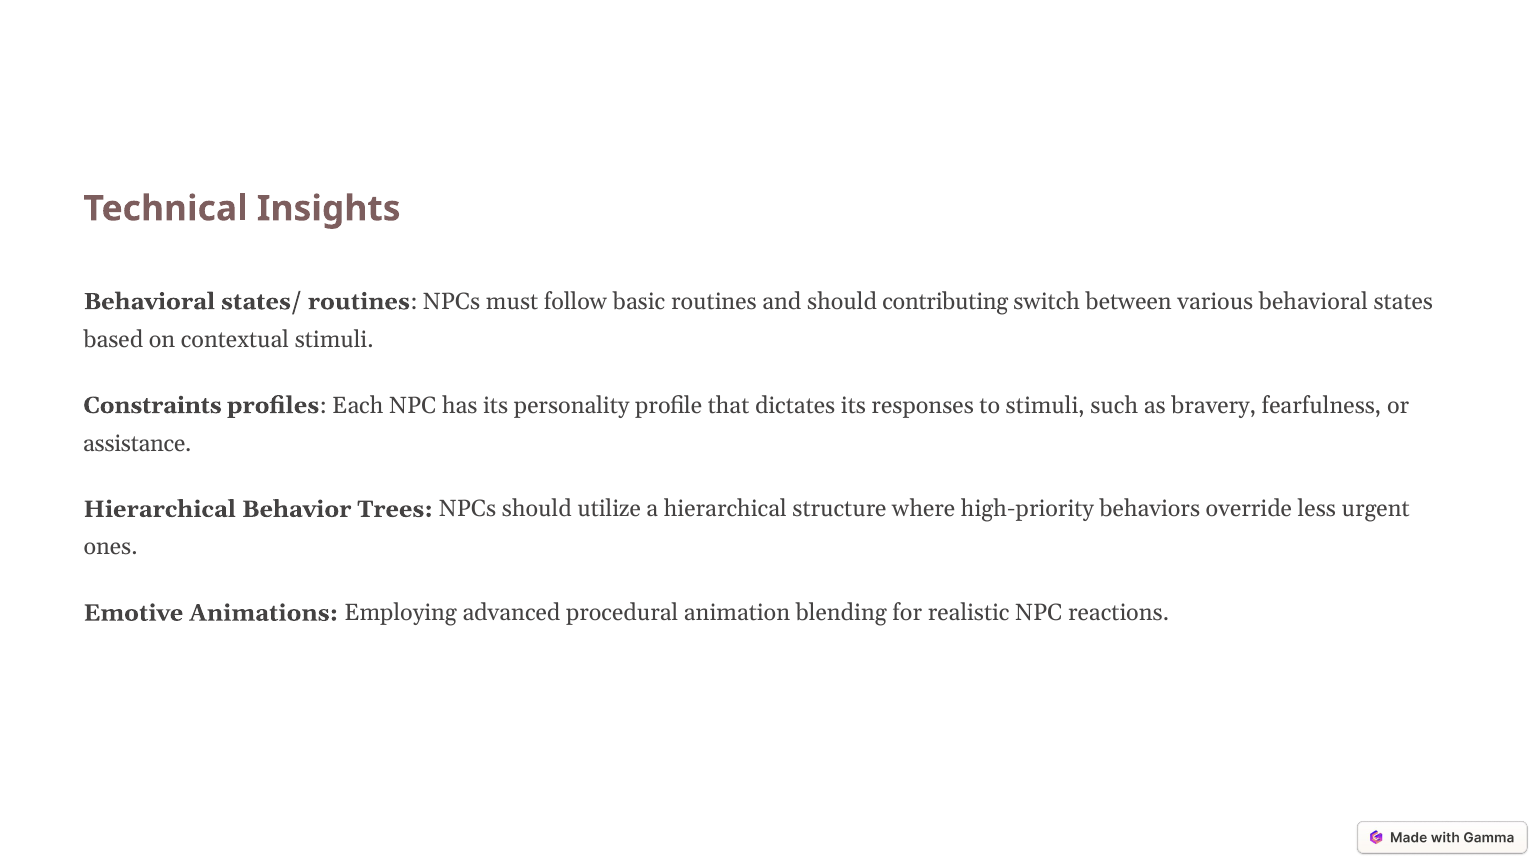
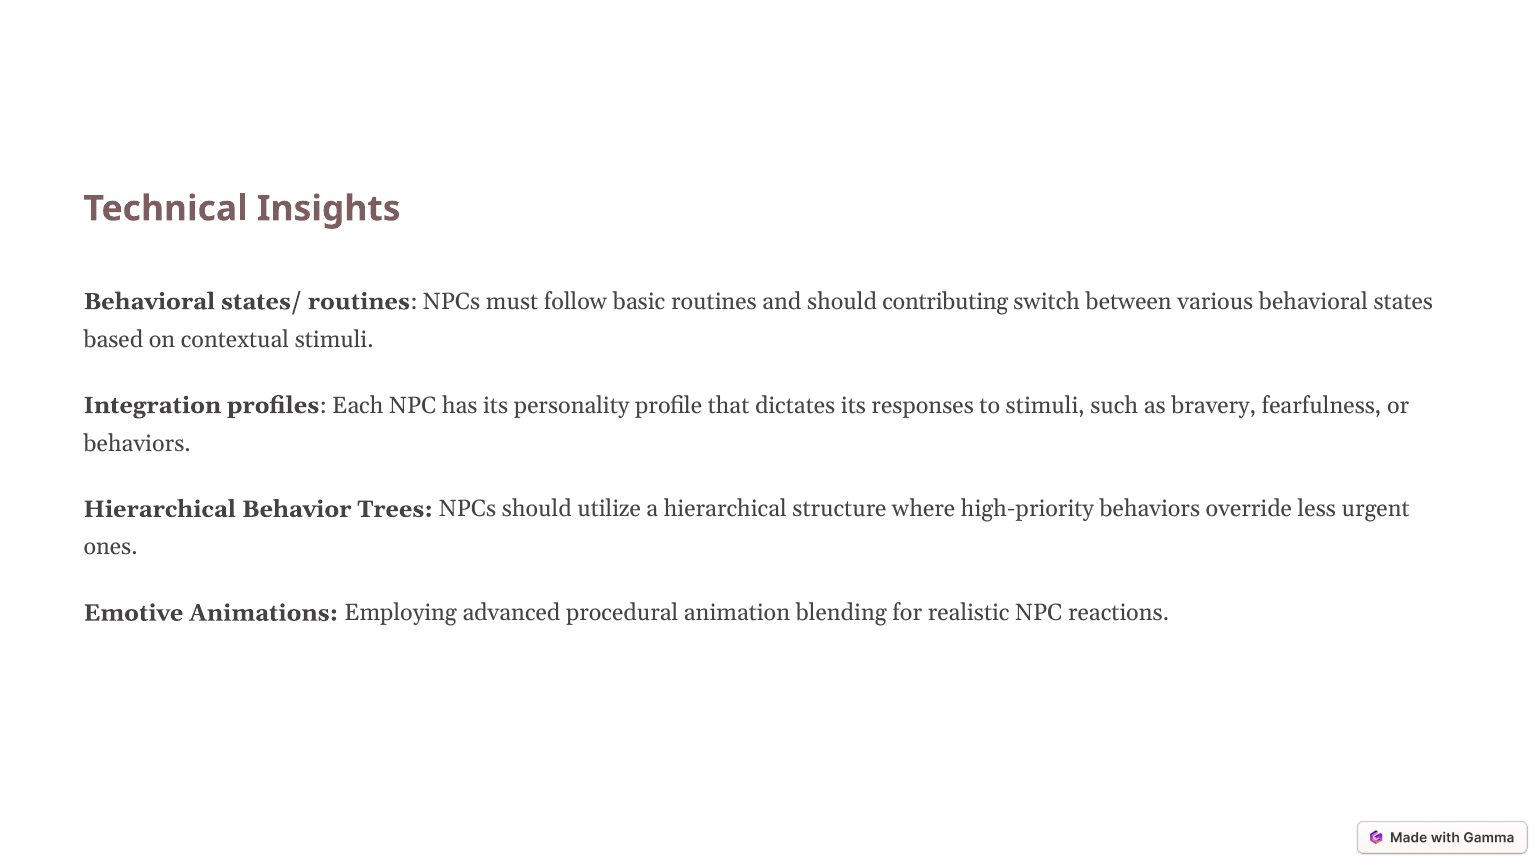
Constraints: Constraints -> Integration
assistance at (137, 444): assistance -> behaviors
